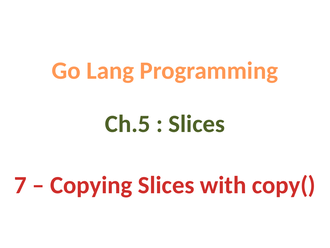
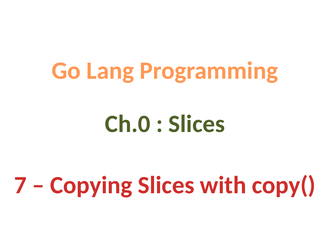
Ch.5: Ch.5 -> Ch.0
